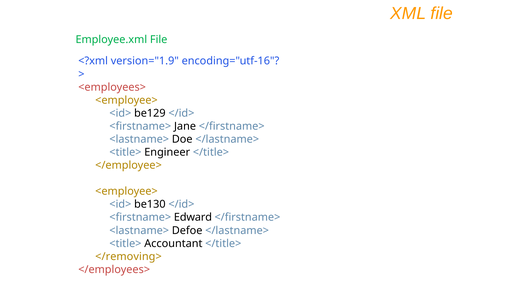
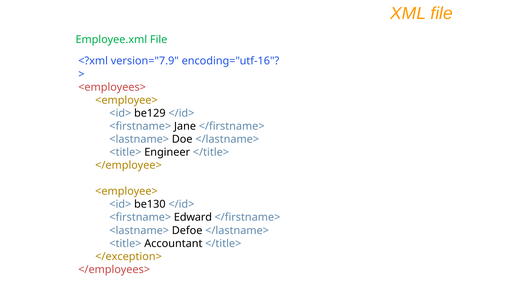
version="1.9: version="1.9 -> version="7.9
</removing>: </removing> -> </exception>
